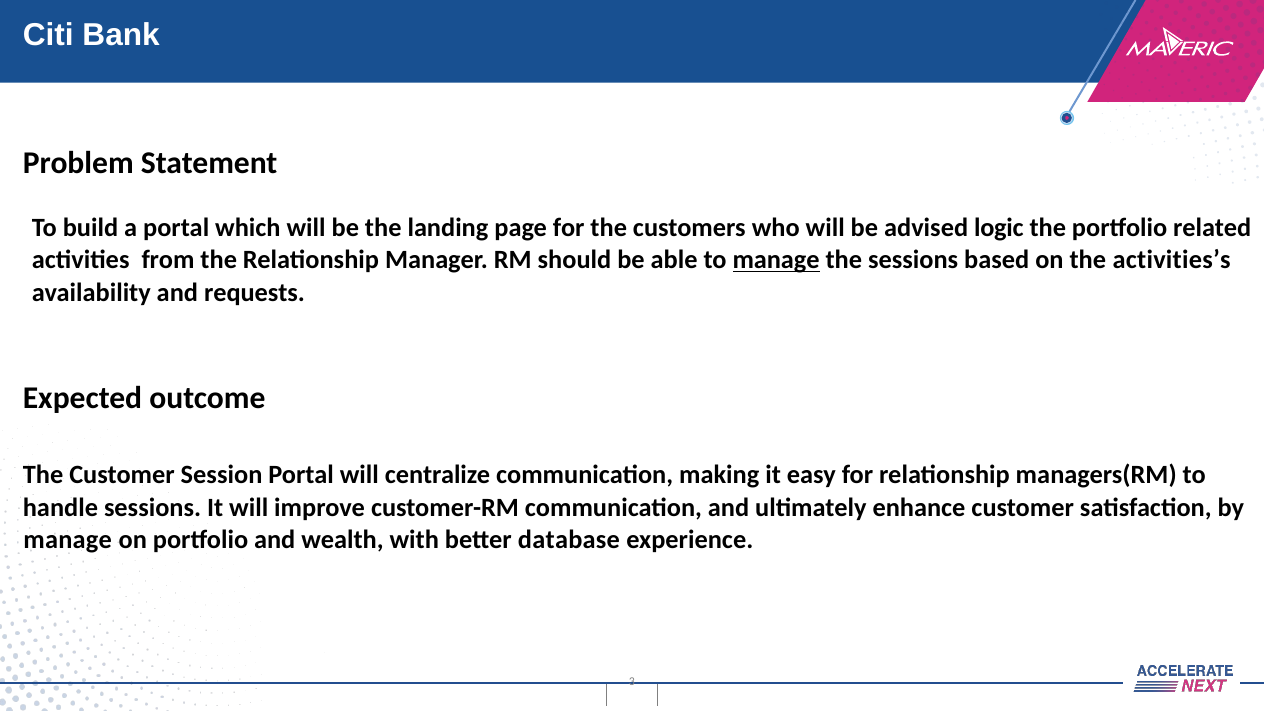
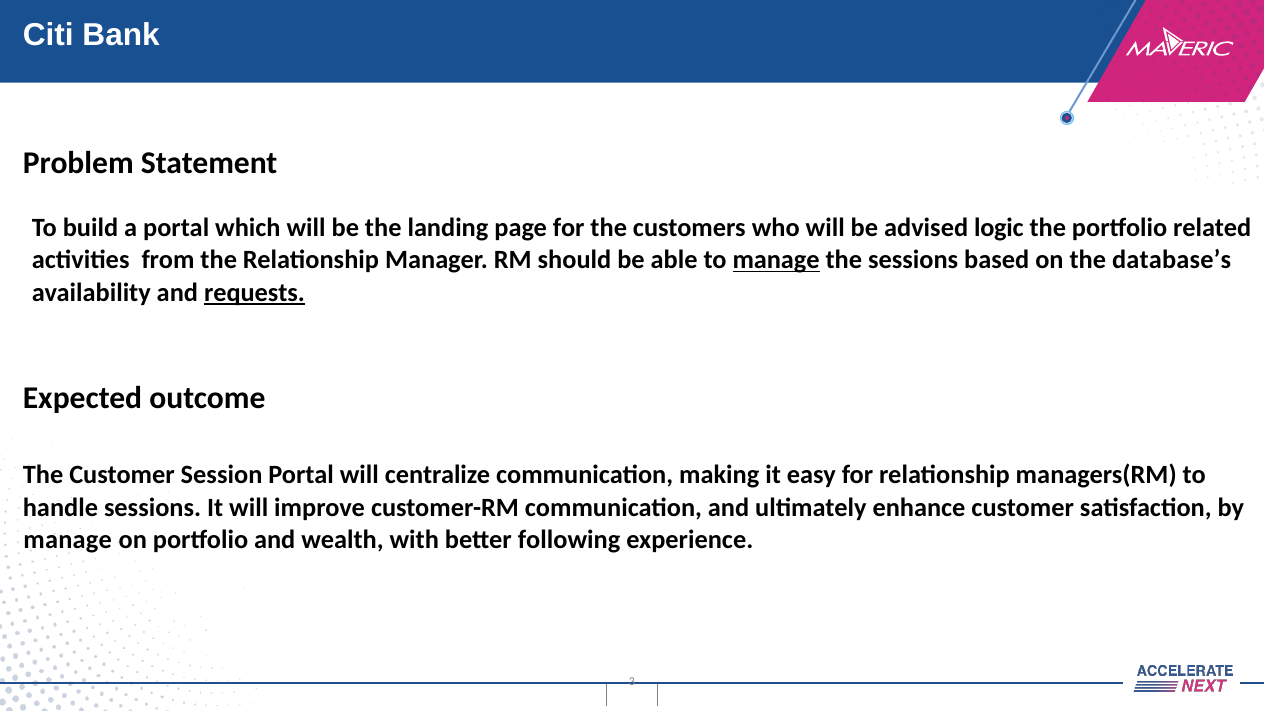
activities’s: activities’s -> database’s
requests underline: none -> present
database: database -> following
